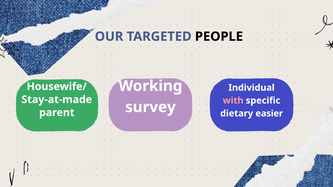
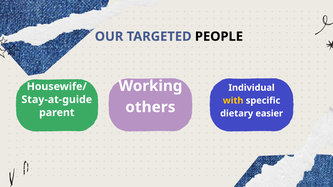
Stay-at-made: Stay-at-made -> Stay-at-guide
with colour: pink -> yellow
survey: survey -> others
